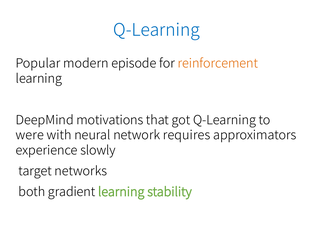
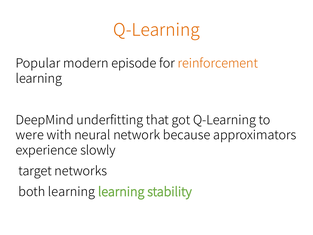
Q-Learning at (156, 30) colour: blue -> orange
motivations: motivations -> underfitting
requires: requires -> because
both gradient: gradient -> learning
